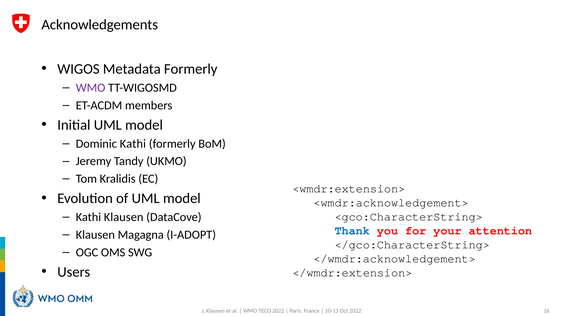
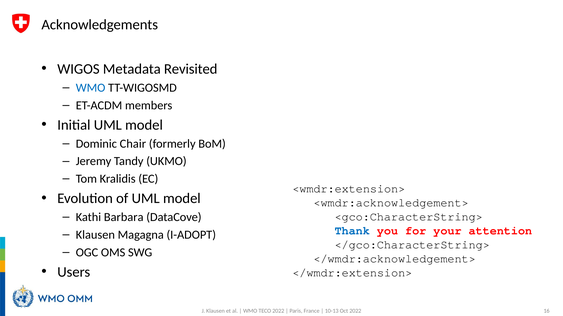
Metadata Formerly: Formerly -> Revisited
WMO at (91, 88) colour: purple -> blue
Dominic Kathi: Kathi -> Chair
Kathi Klausen: Klausen -> Barbara
